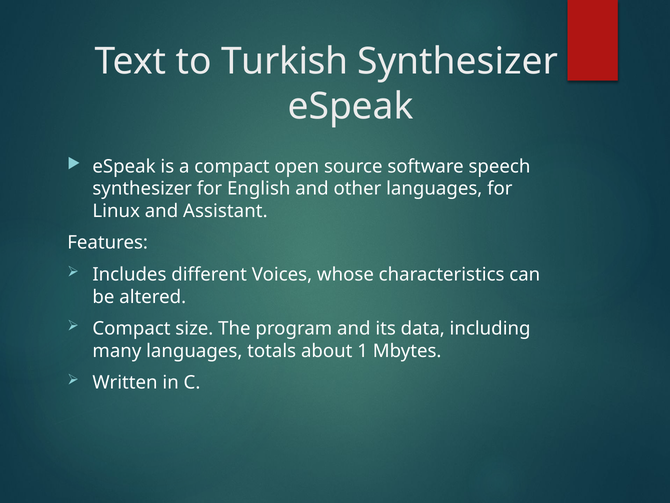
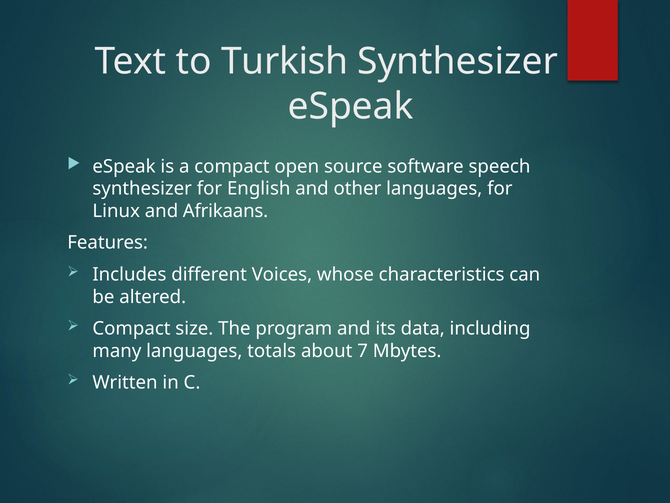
Assistant: Assistant -> Afrikaans
1: 1 -> 7
